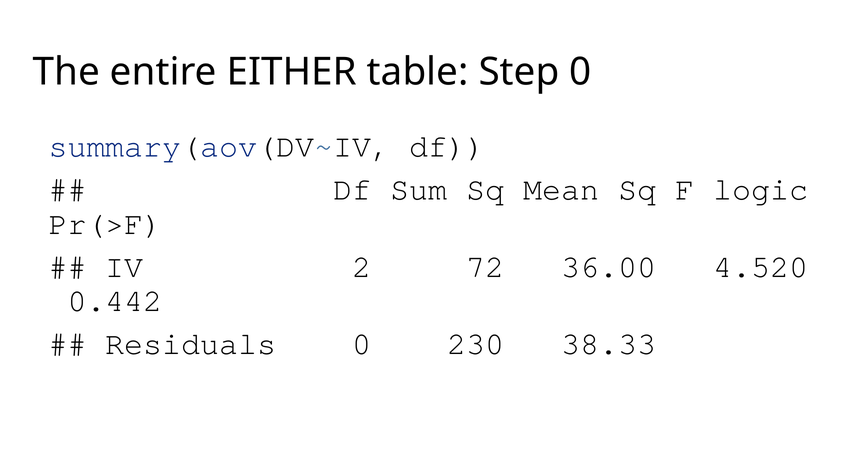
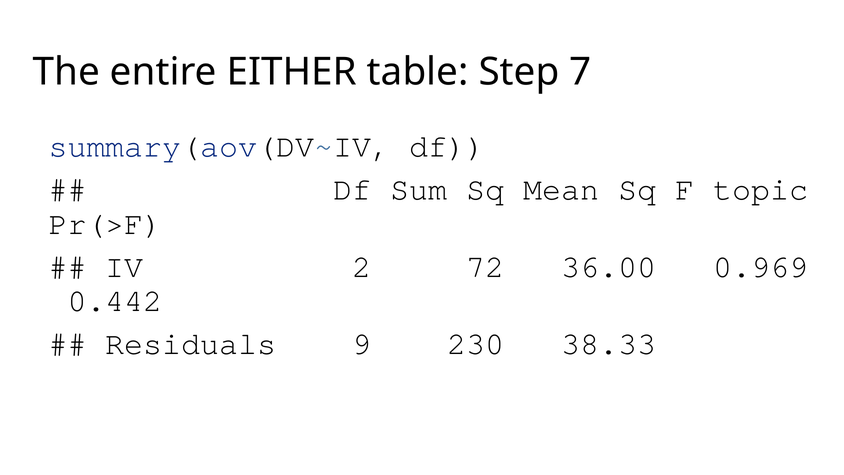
Step 0: 0 -> 7
logic: logic -> topic
4.520: 4.520 -> 0.969
Residuals 0: 0 -> 9
